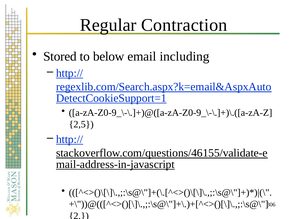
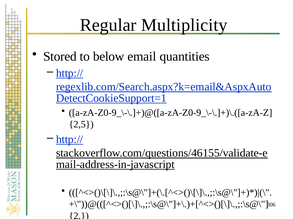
Contraction: Contraction -> Multiplicity
including: including -> quantities
